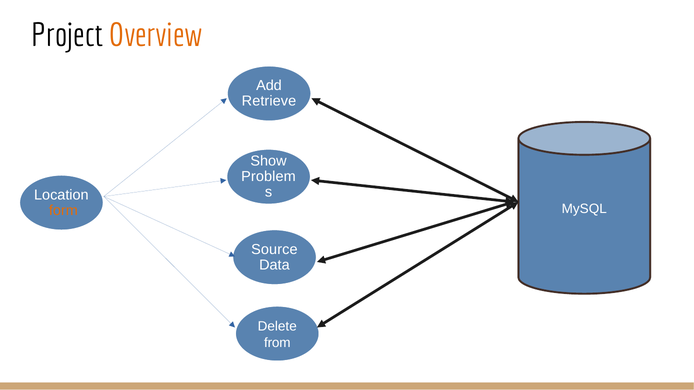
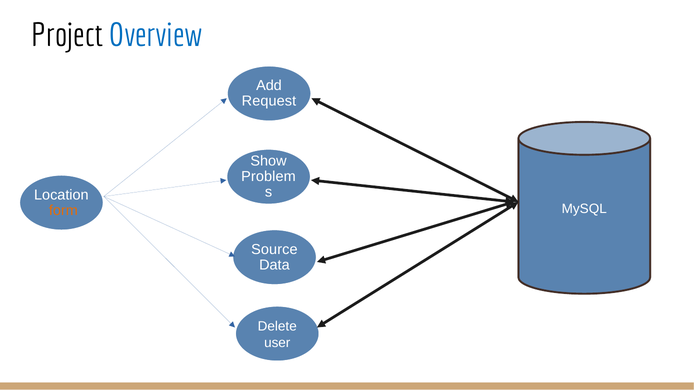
Overview colour: orange -> blue
Retrieve: Retrieve -> Request
from: from -> user
